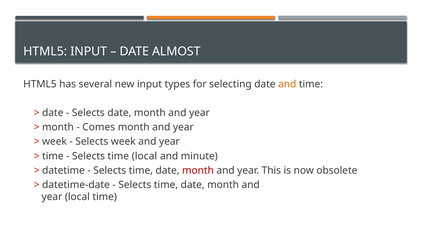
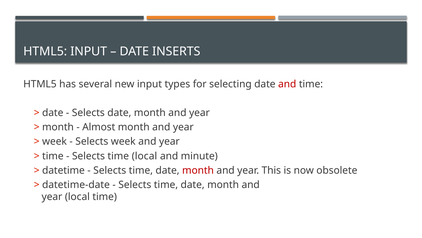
ALMOST: ALMOST -> INSERTS
and at (287, 84) colour: orange -> red
Comes: Comes -> Almost
